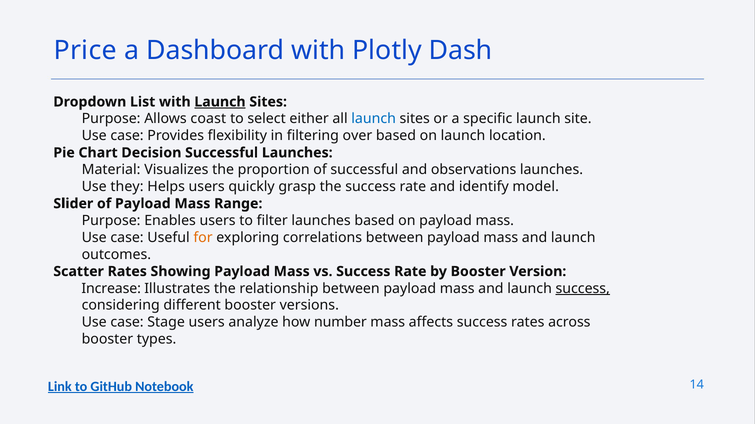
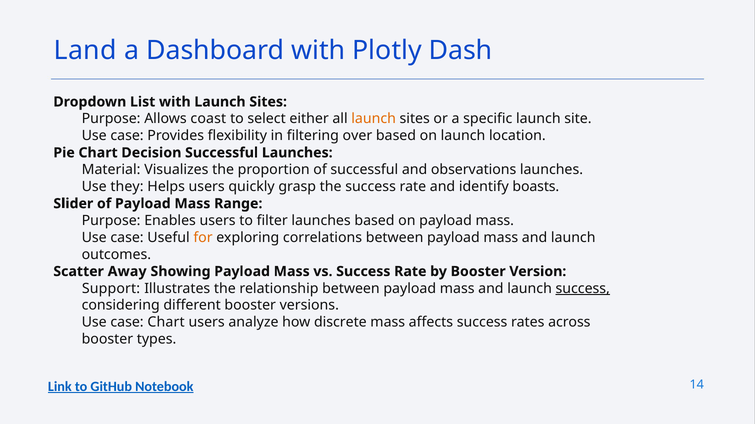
Price: Price -> Land
Launch at (220, 102) underline: present -> none
launch at (374, 119) colour: blue -> orange
model: model -> boasts
Scatter Rates: Rates -> Away
Increase: Increase -> Support
case Stage: Stage -> Chart
number: number -> discrete
